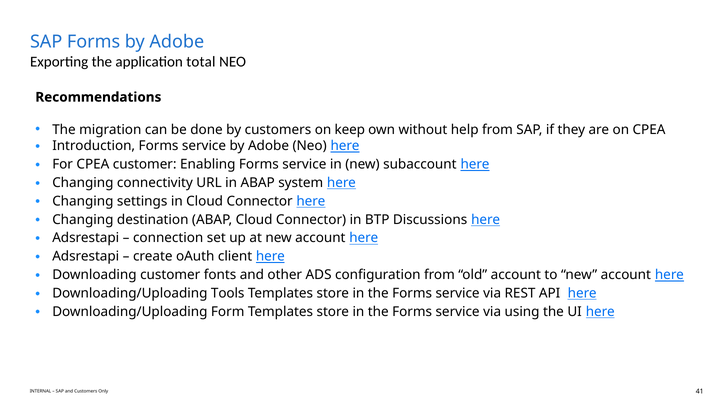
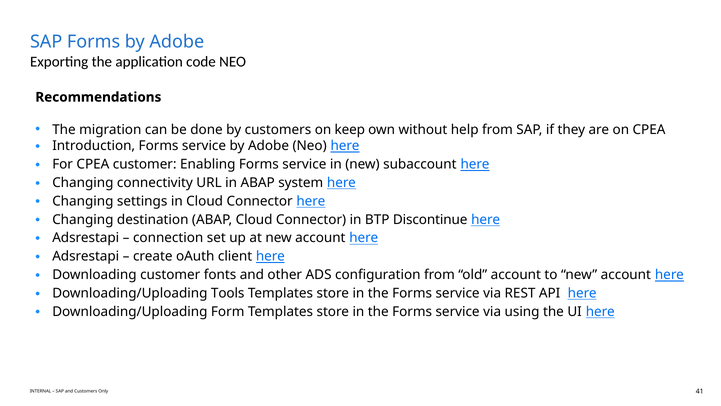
total: total -> code
Discussions: Discussions -> Discontinue
